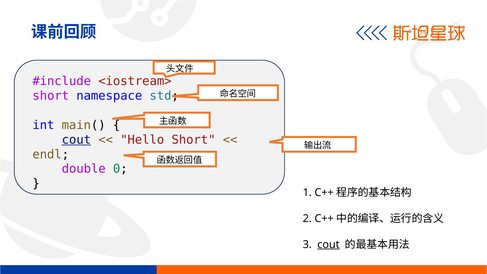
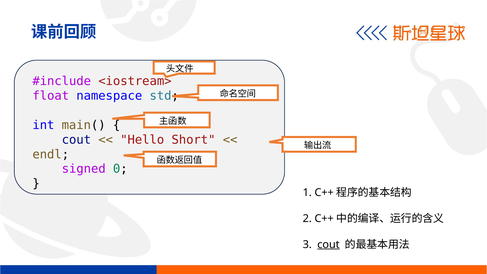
short at (51, 96): short -> float
cout at (76, 140) underline: present -> none
double: double -> signed
